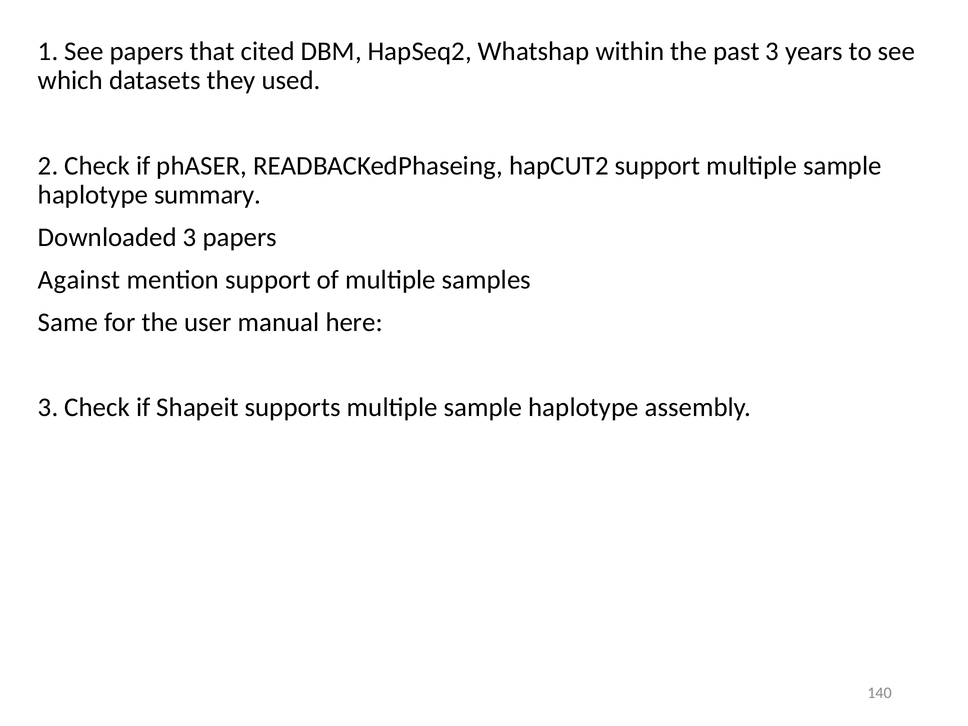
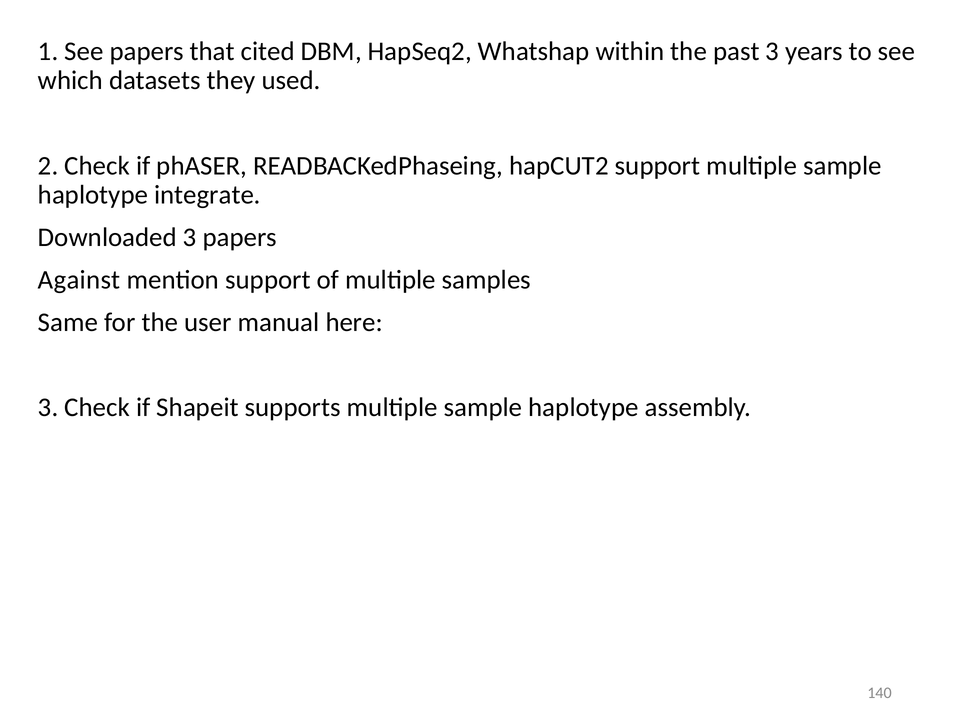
summary: summary -> integrate
